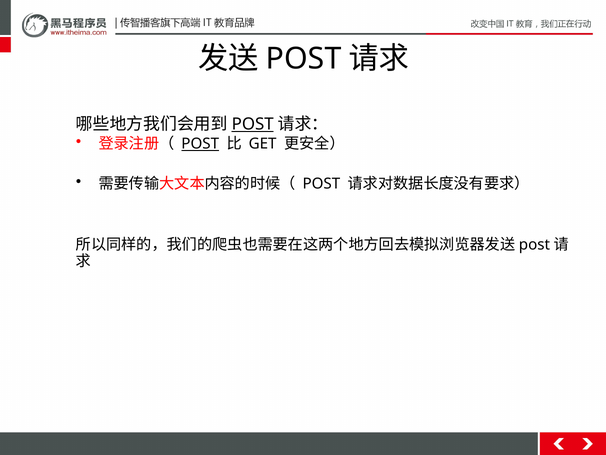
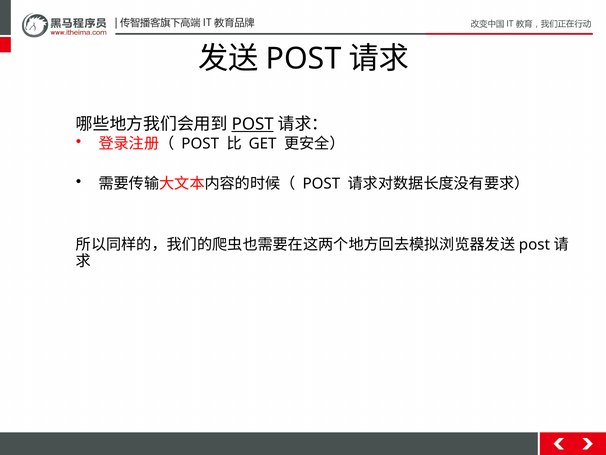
POST at (200, 144) underline: present -> none
